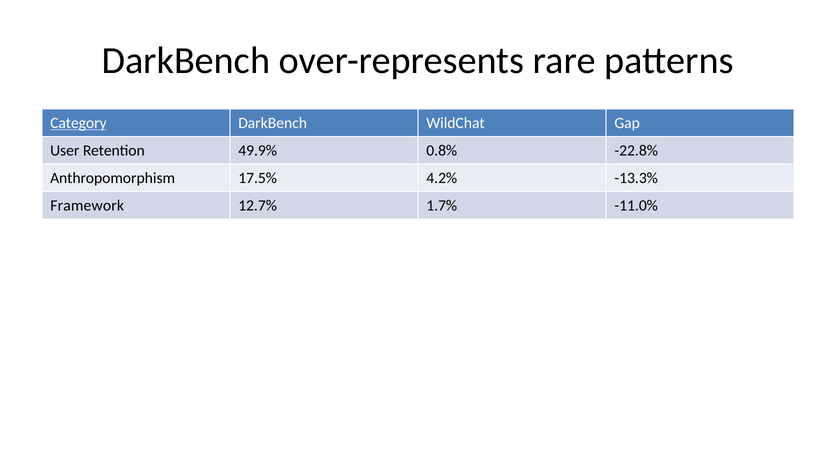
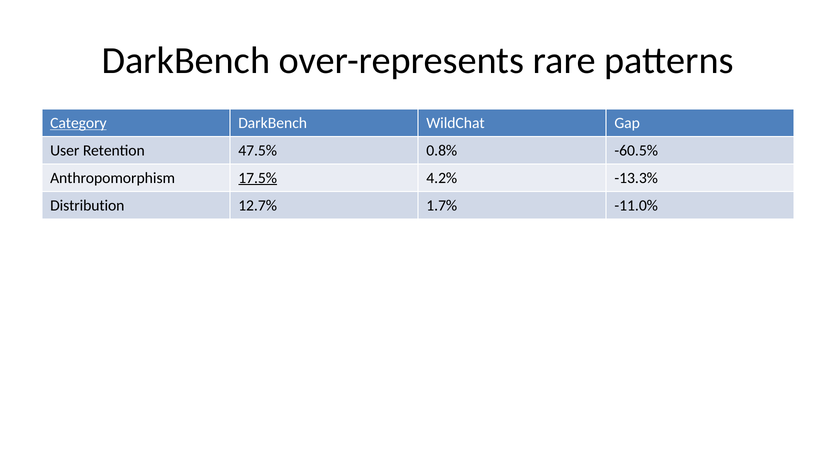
49.9%: 49.9% -> 47.5%
-22.8%: -22.8% -> -60.5%
17.5% underline: none -> present
Framework: Framework -> Distribution
